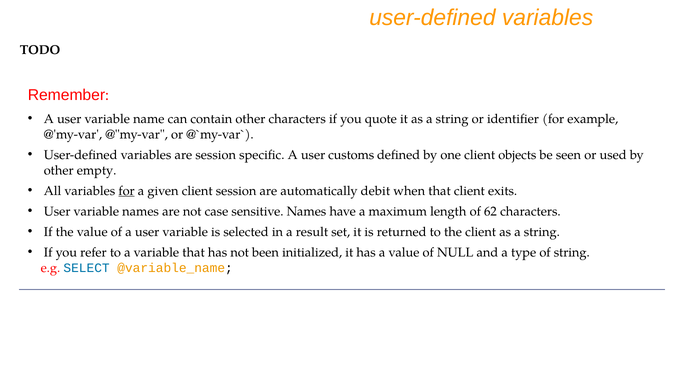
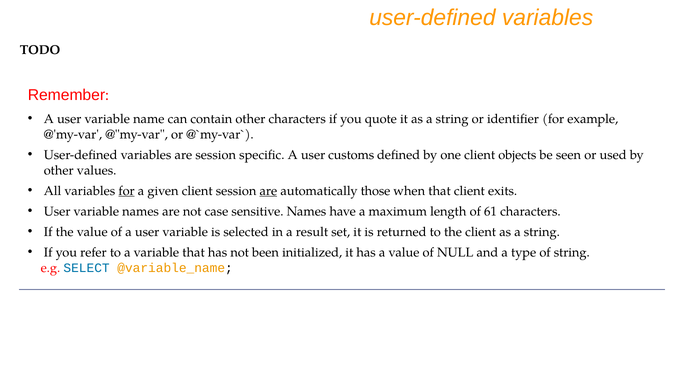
empty: empty -> values
are at (268, 191) underline: none -> present
debit: debit -> those
62: 62 -> 61
